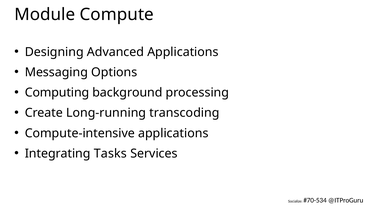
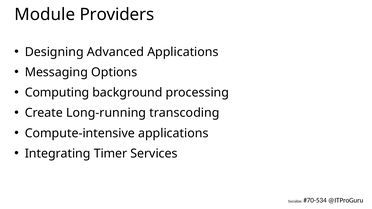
Compute: Compute -> Providers
Tasks: Tasks -> Timer
